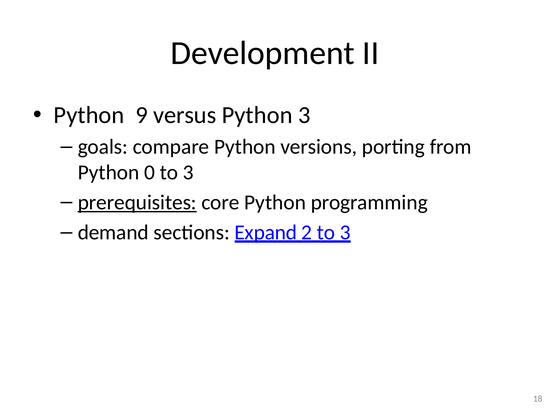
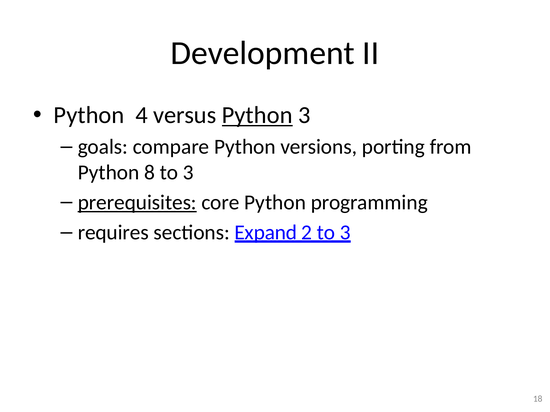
9: 9 -> 4
Python at (257, 115) underline: none -> present
0: 0 -> 8
demand: demand -> requires
